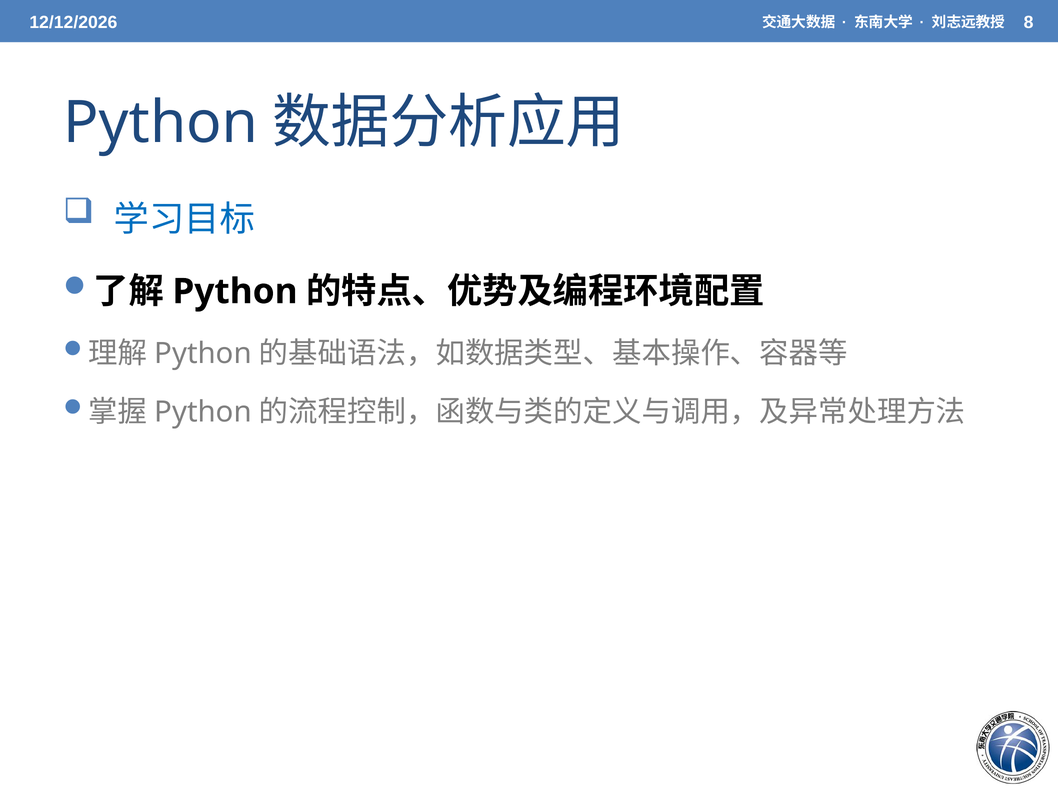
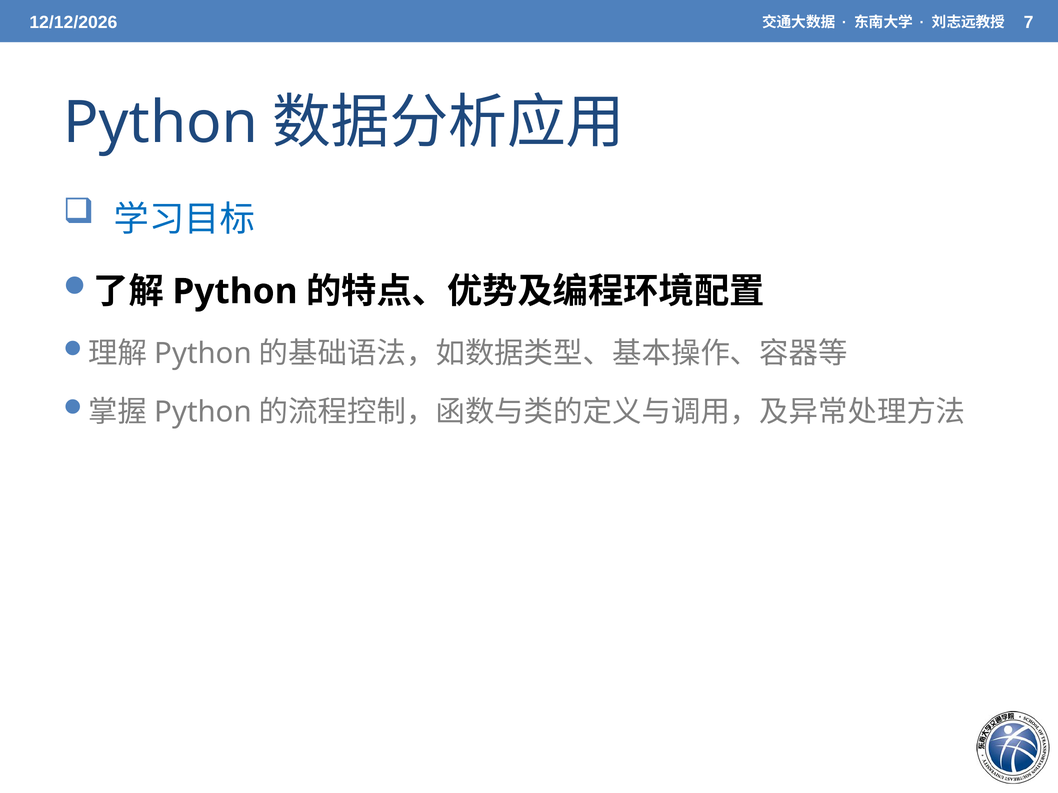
8: 8 -> 7
